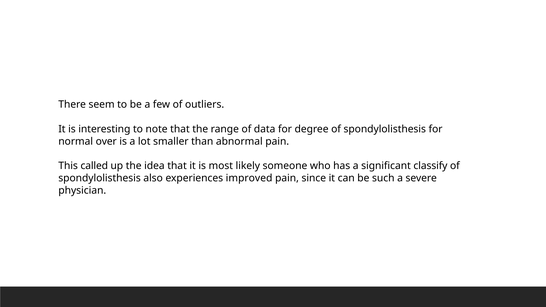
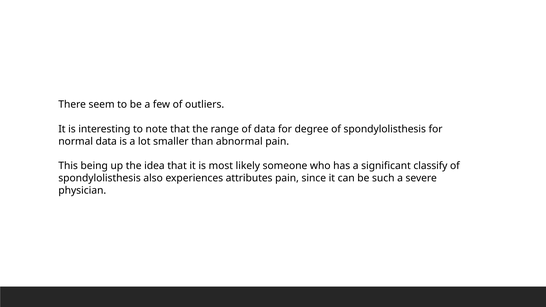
normal over: over -> data
called: called -> being
improved: improved -> attributes
